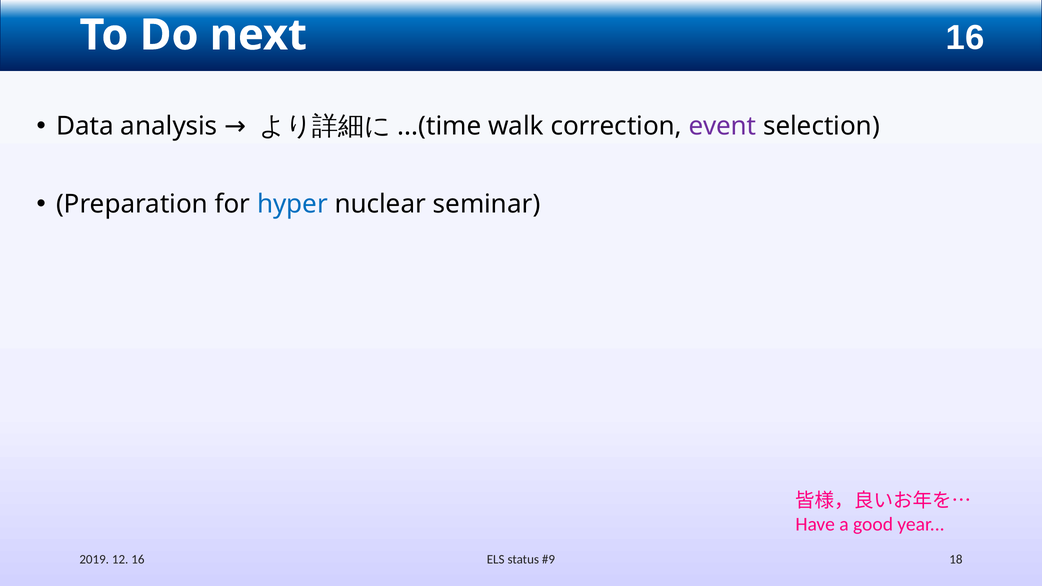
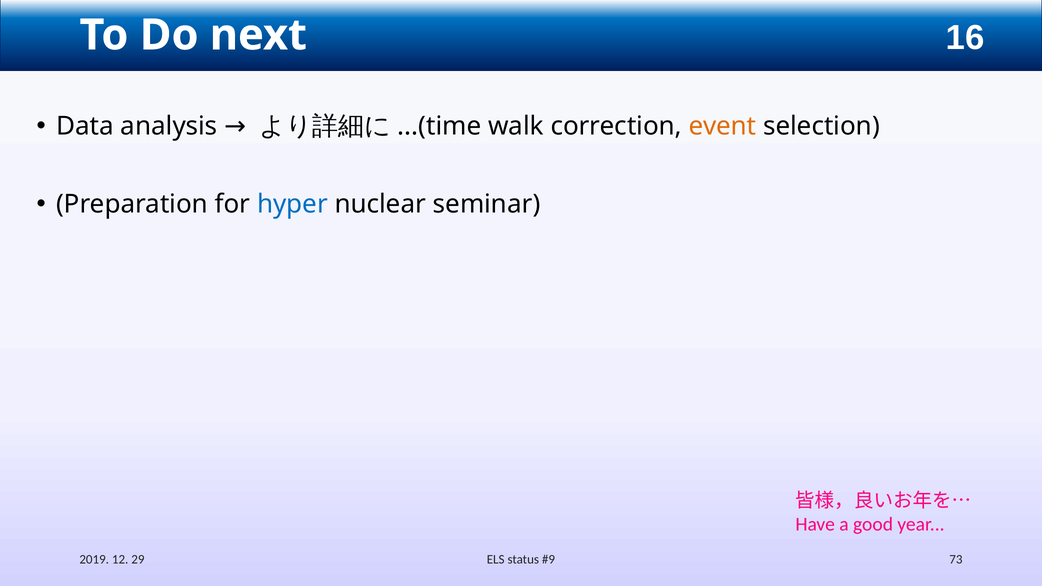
event colour: purple -> orange
12 16: 16 -> 29
18: 18 -> 73
